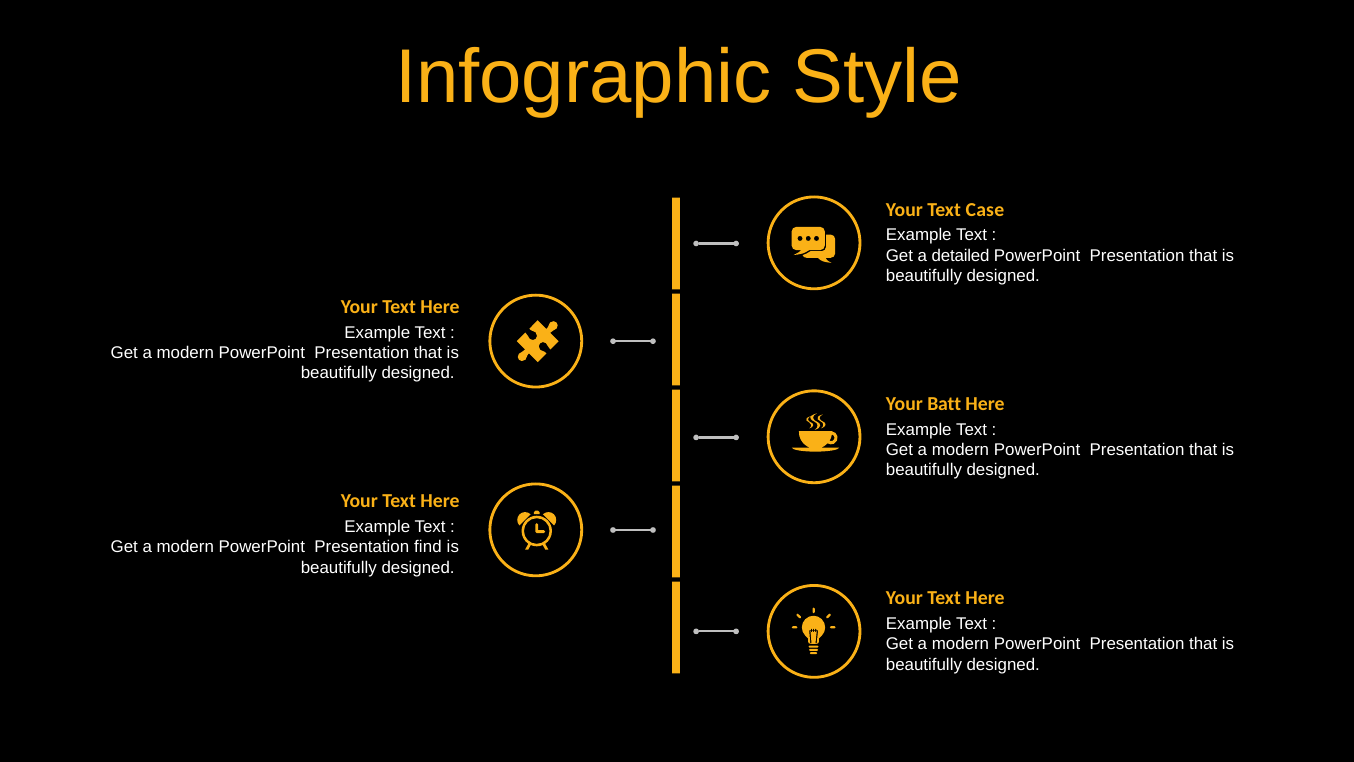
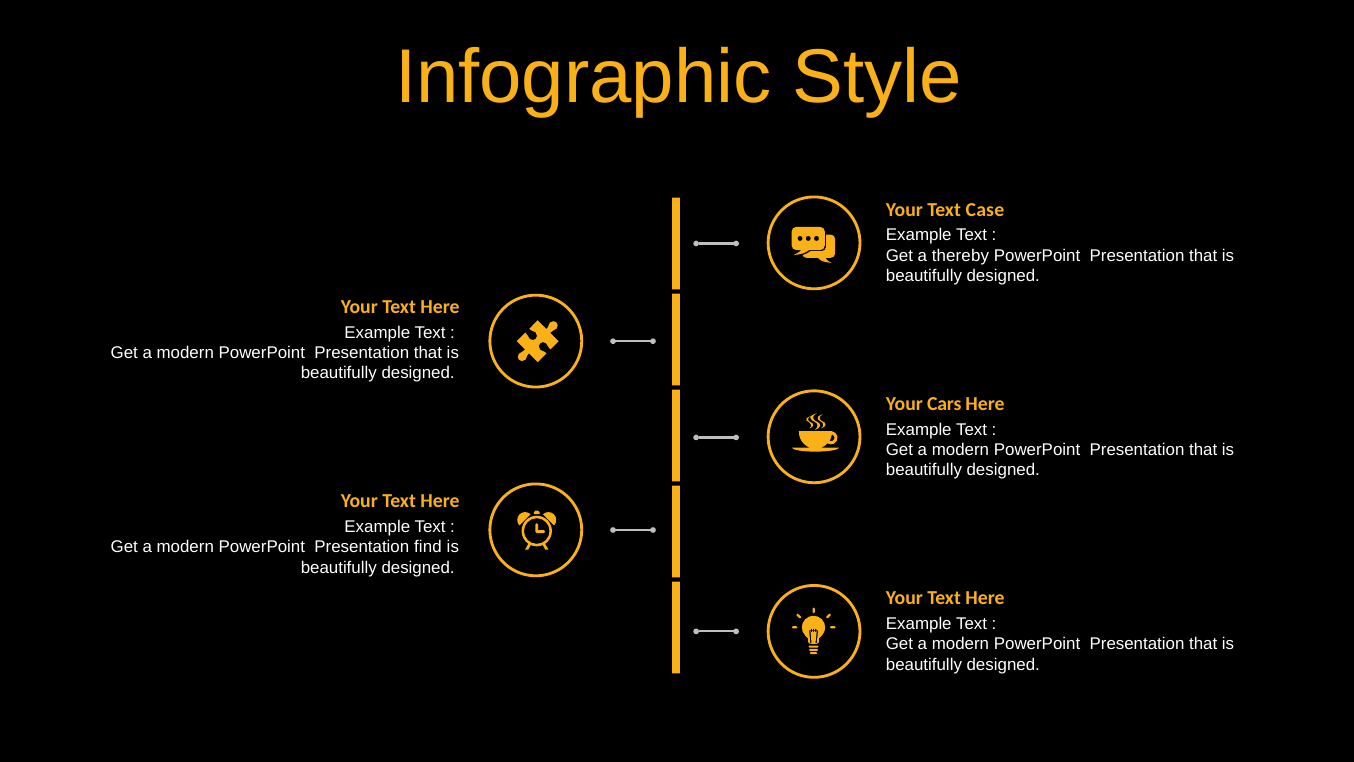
detailed: detailed -> thereby
Batt: Batt -> Cars
